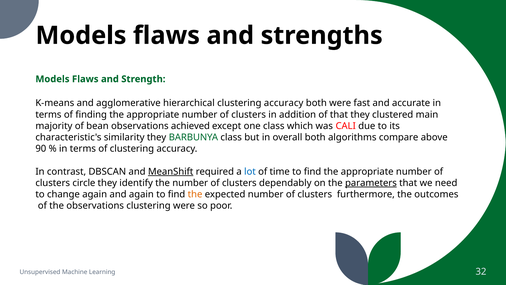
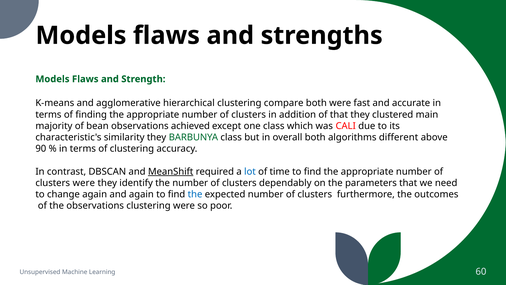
hierarchical clustering accuracy: accuracy -> compare
compare: compare -> different
clusters circle: circle -> were
parameters underline: present -> none
the at (195, 194) colour: orange -> blue
32: 32 -> 60
